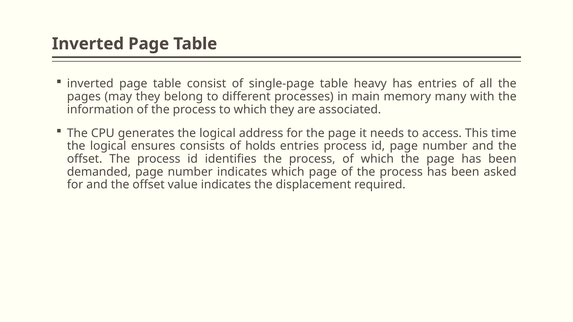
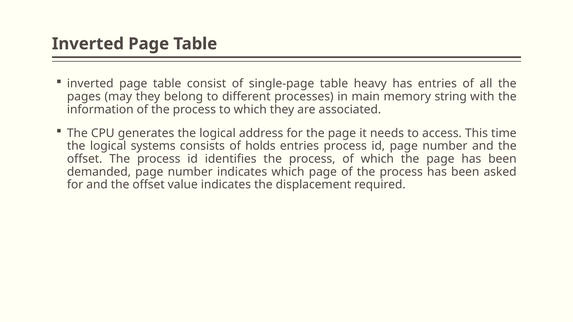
many: many -> string
ensures: ensures -> systems
